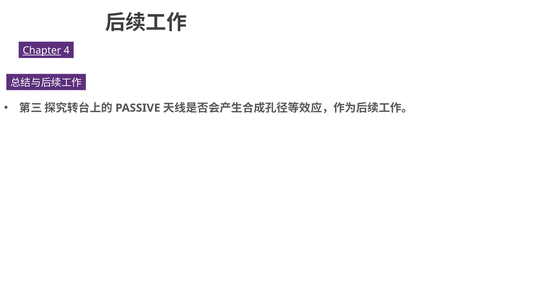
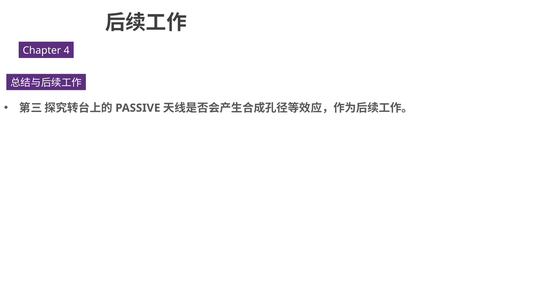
Chapter underline: present -> none
